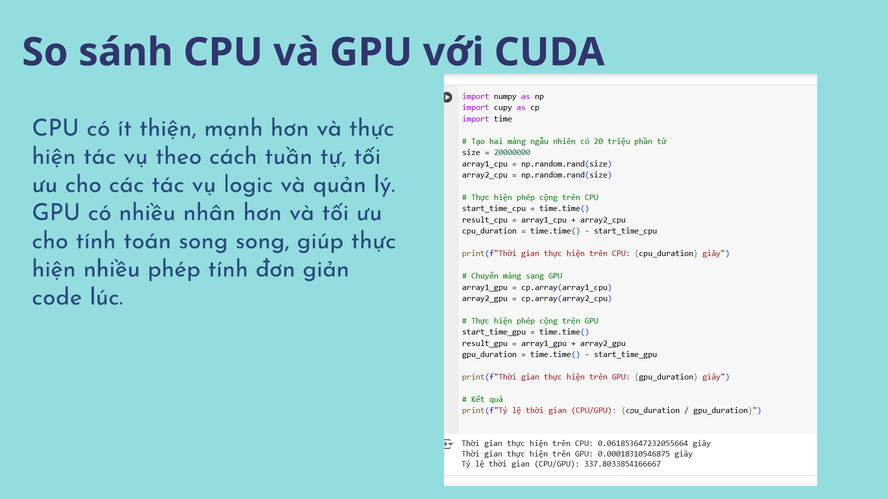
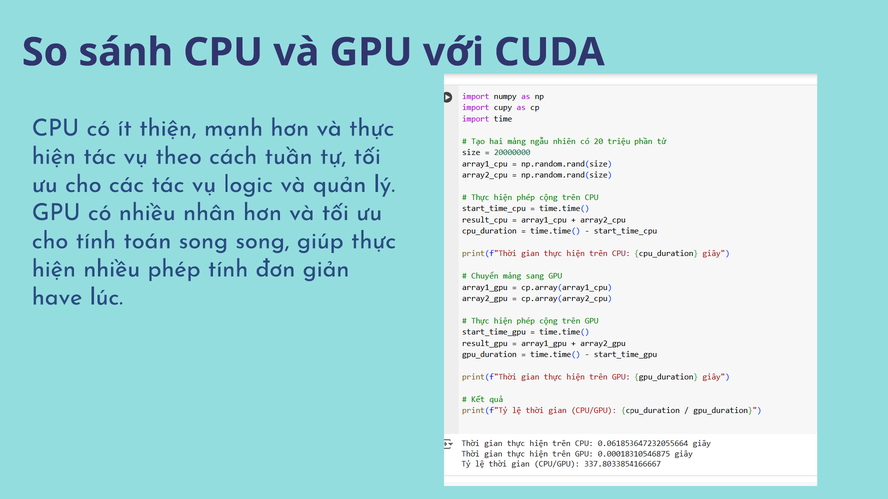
code: code -> have
